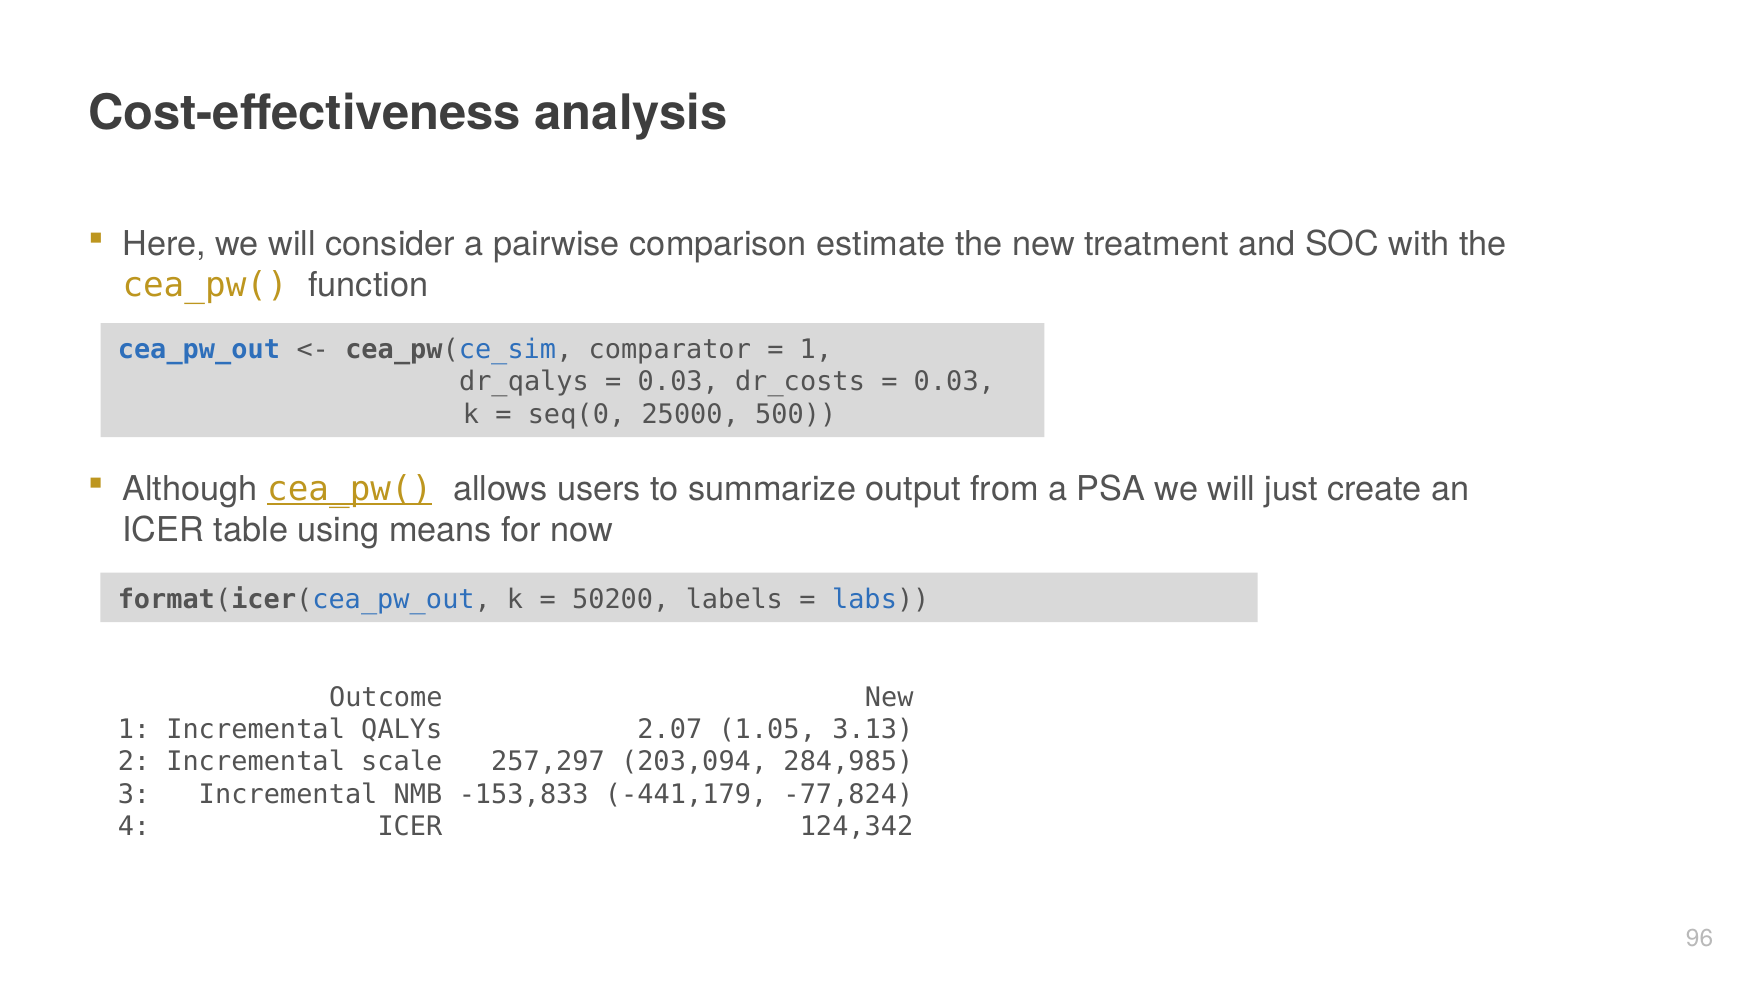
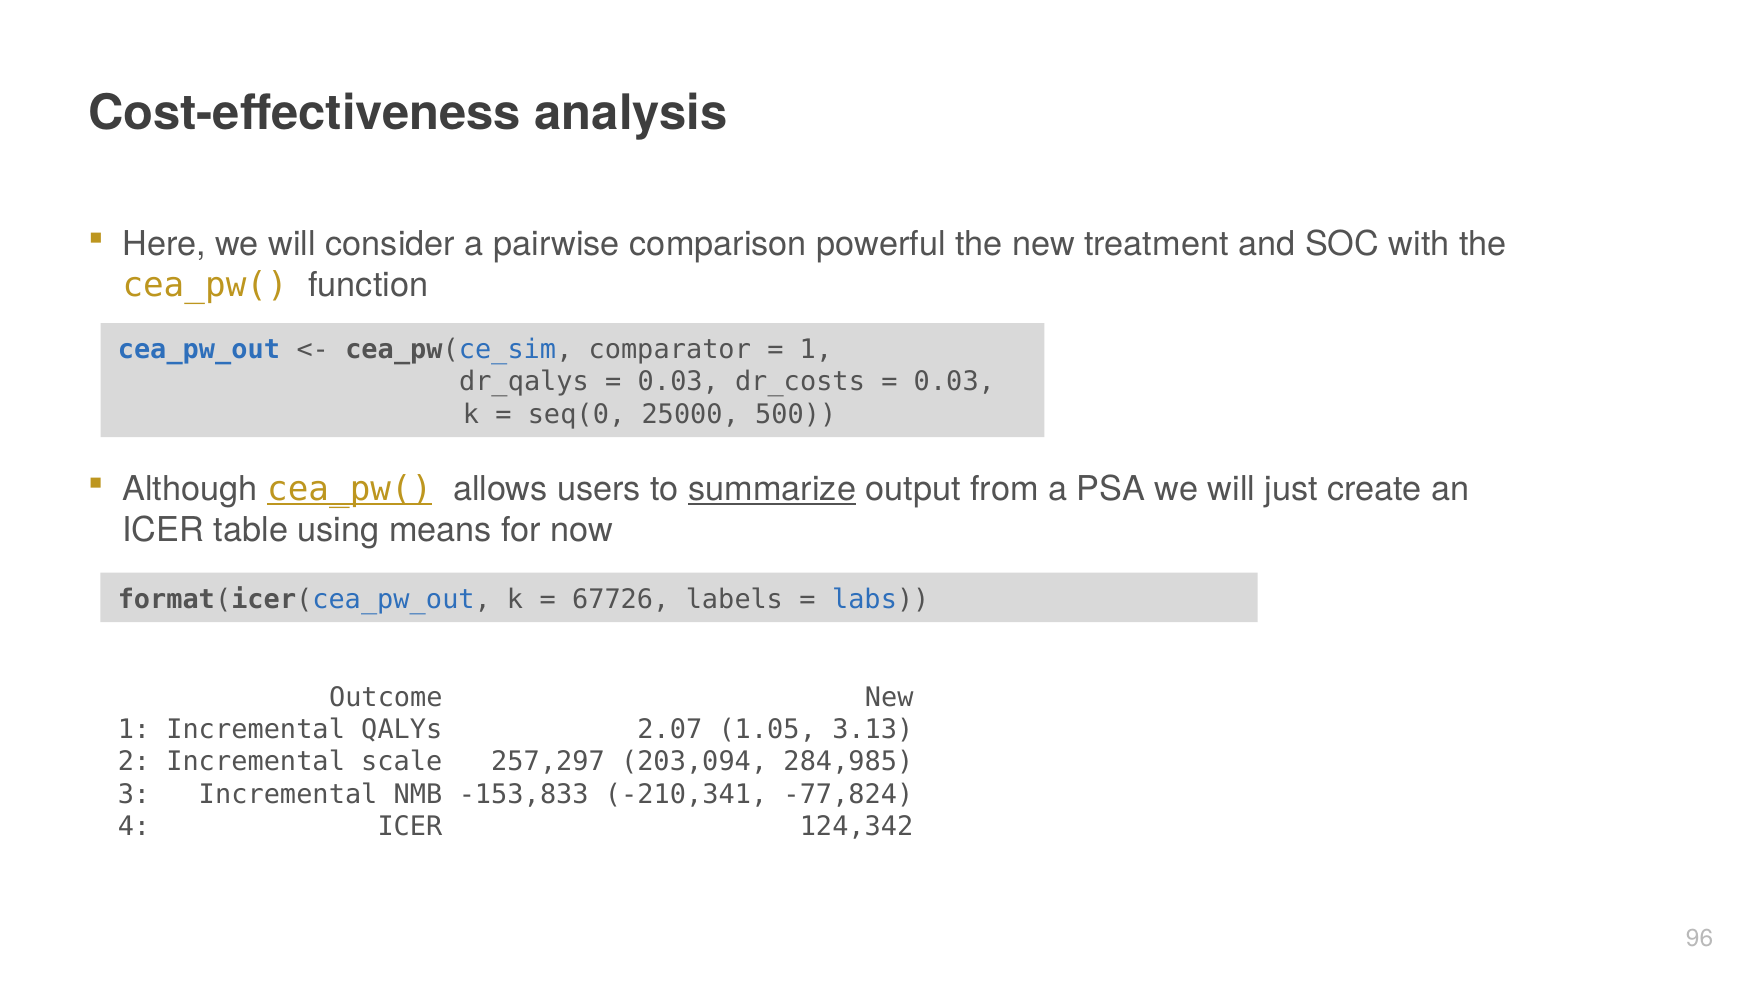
estimate: estimate -> powerful
summarize underline: none -> present
50200: 50200 -> 67726
-441,179: -441,179 -> -210,341
